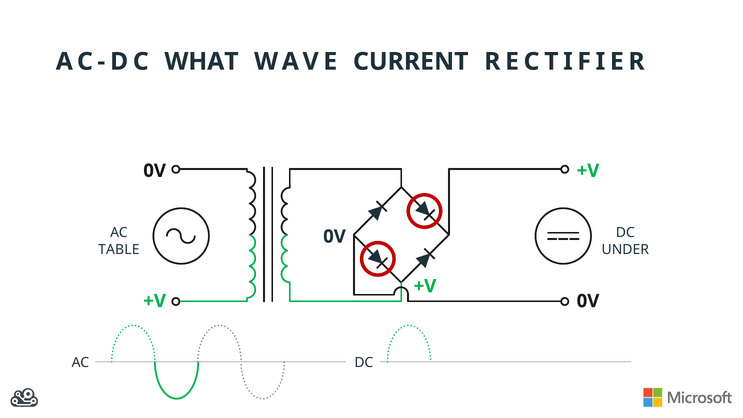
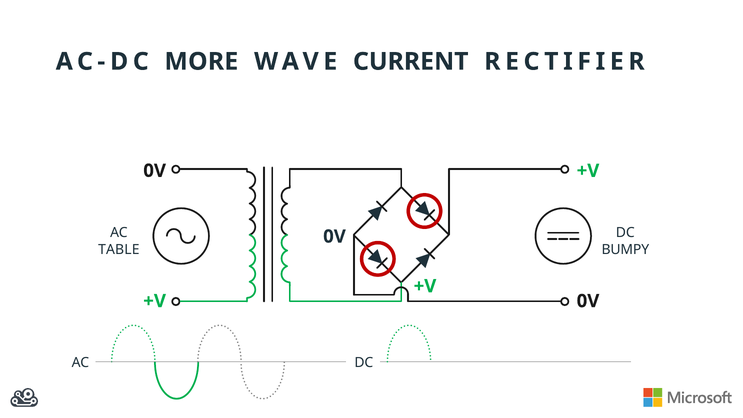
WHAT: WHAT -> MORE
UNDER: UNDER -> BUMPY
